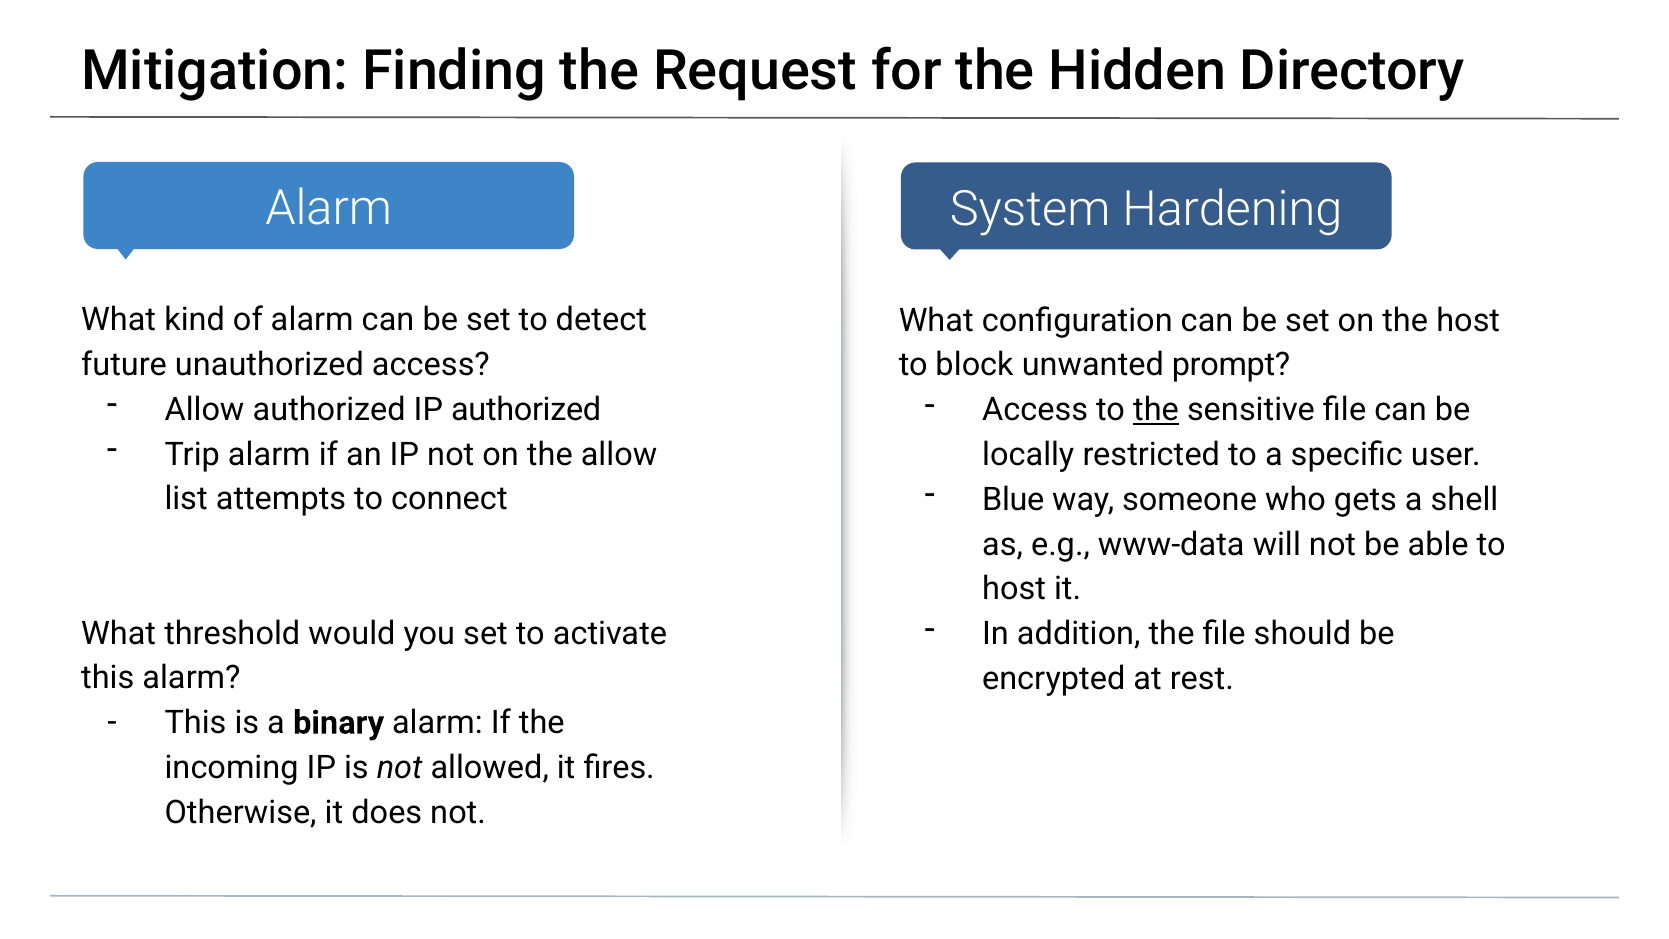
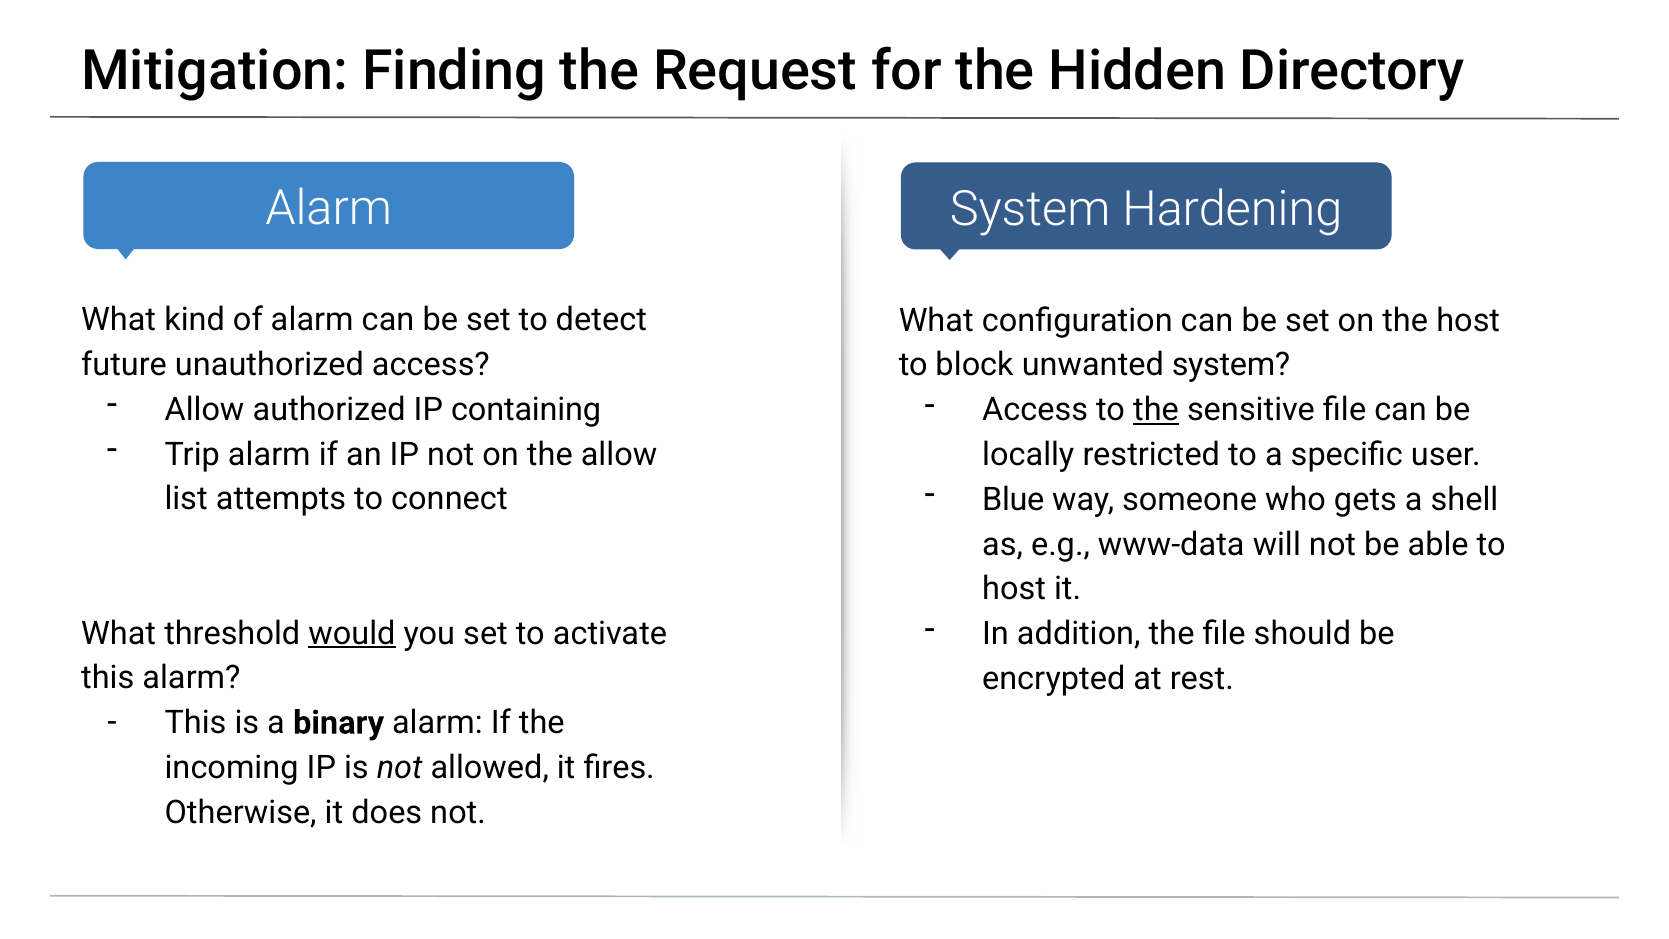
unwanted prompt: prompt -> system
IP authorized: authorized -> containing
would underline: none -> present
